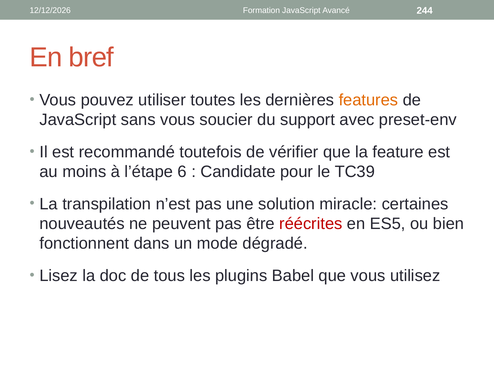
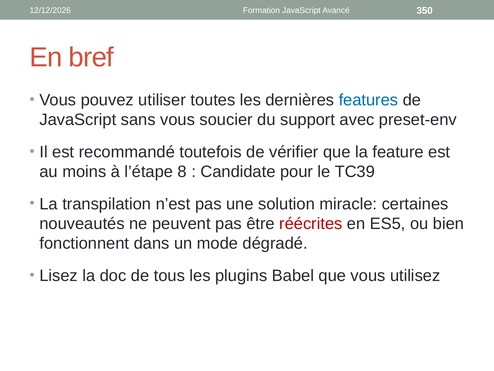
244: 244 -> 350
features colour: orange -> blue
6: 6 -> 8
